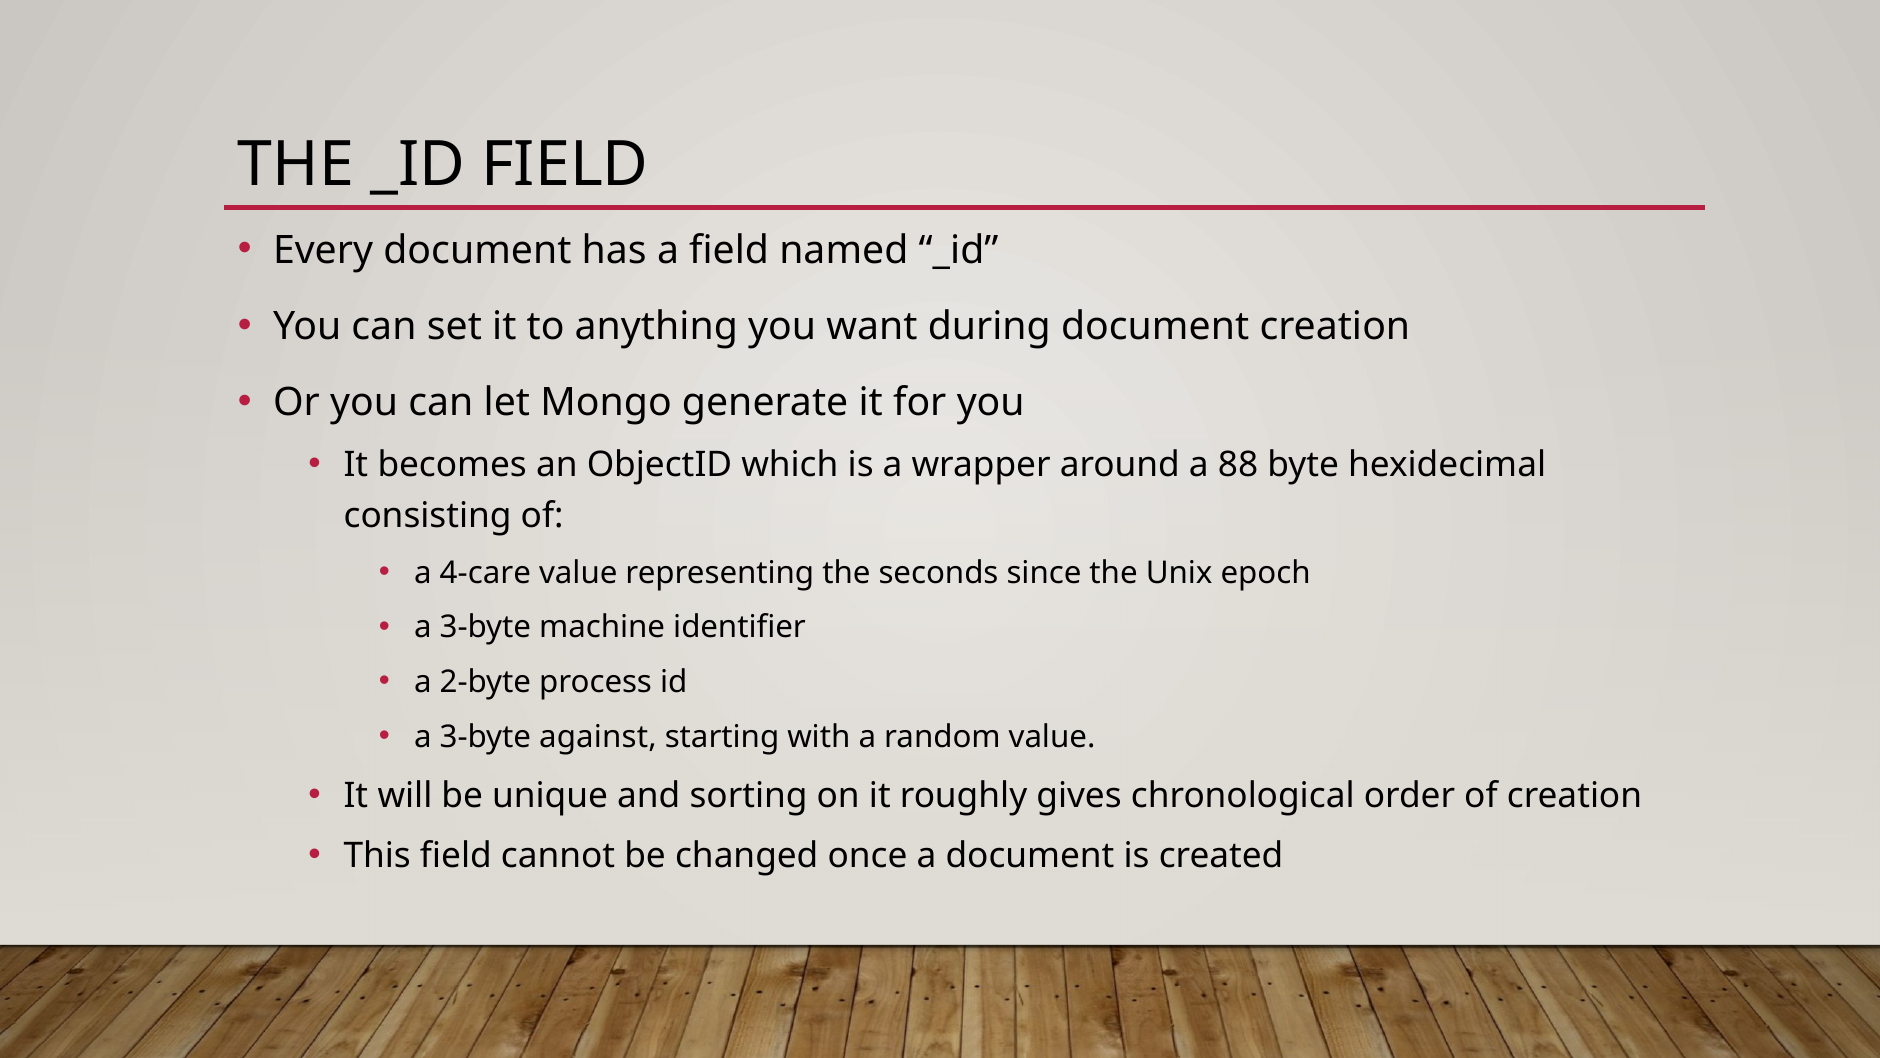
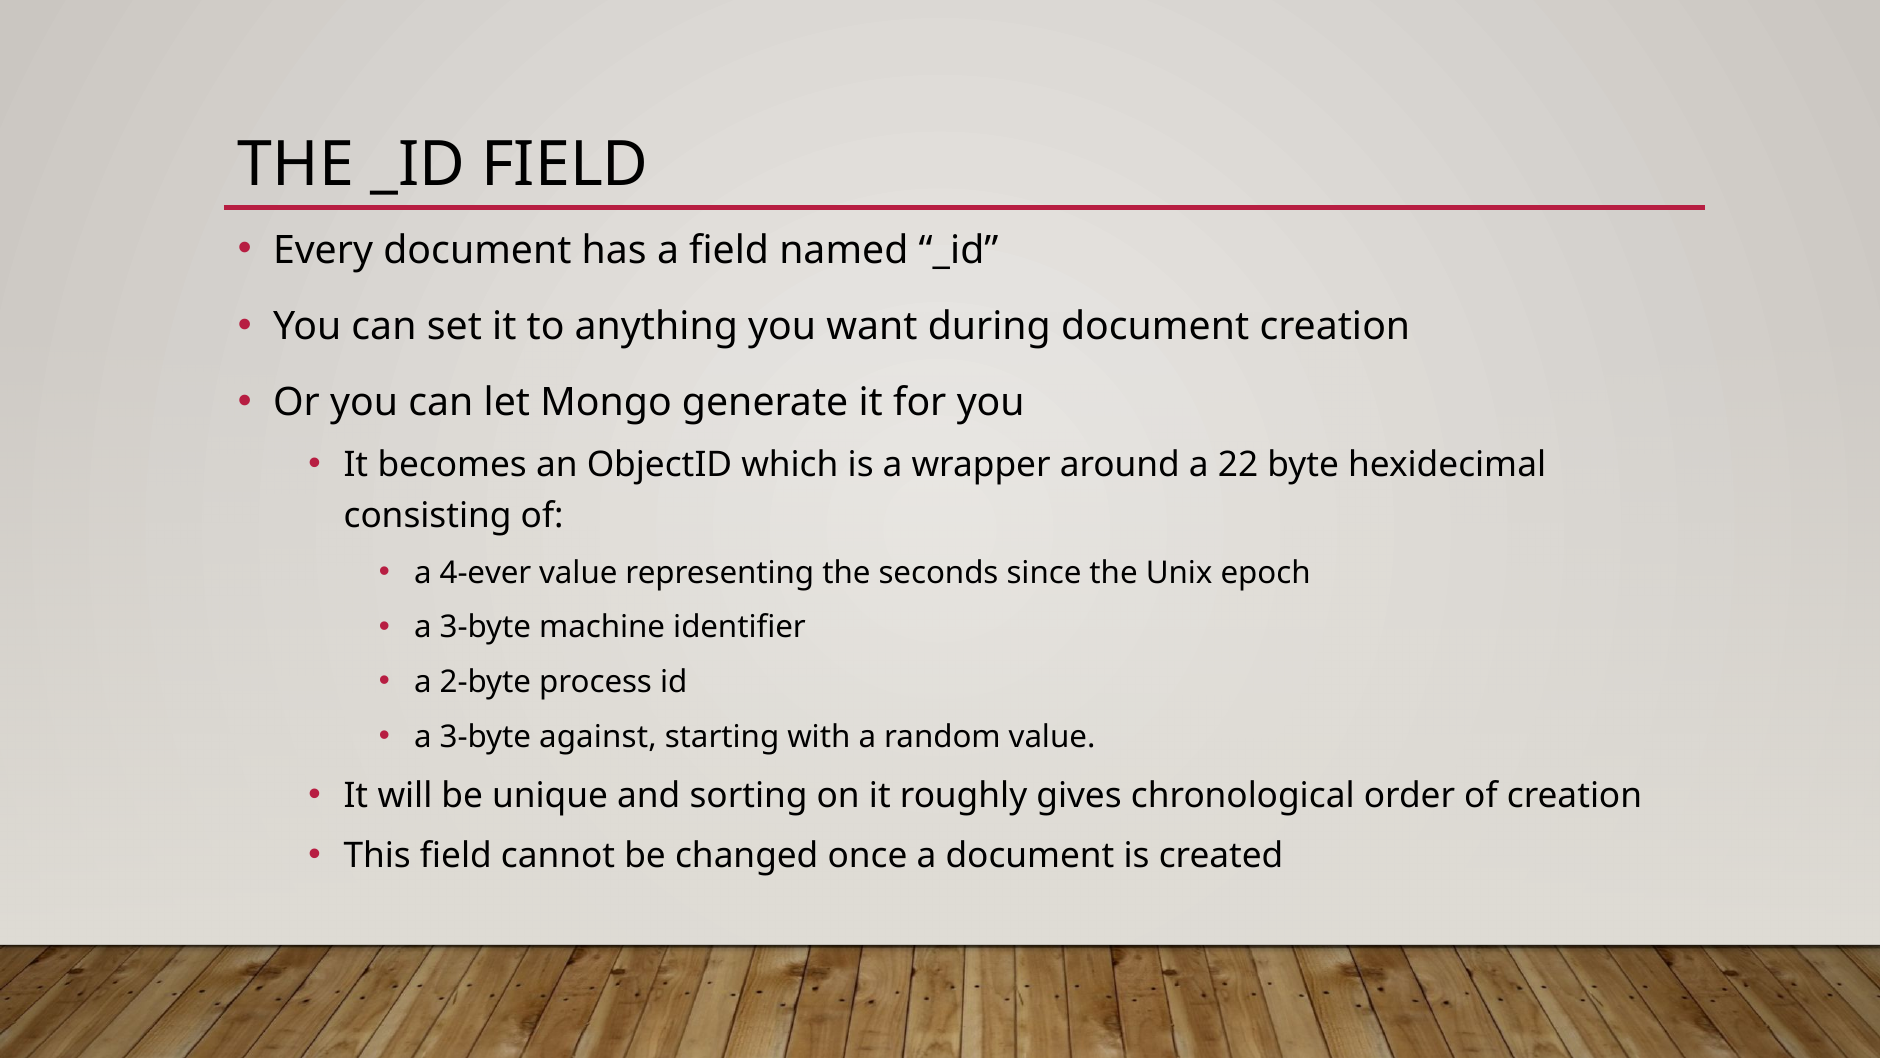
88: 88 -> 22
4-care: 4-care -> 4-ever
